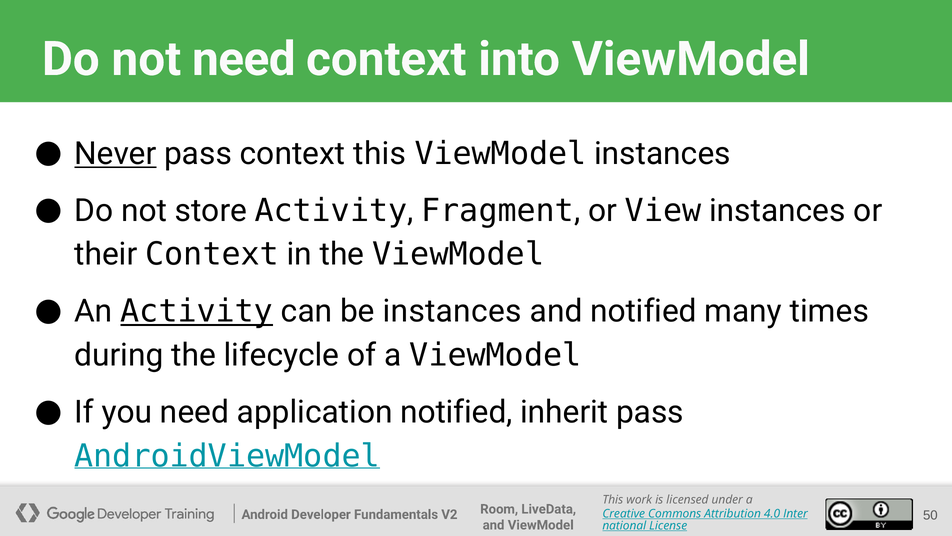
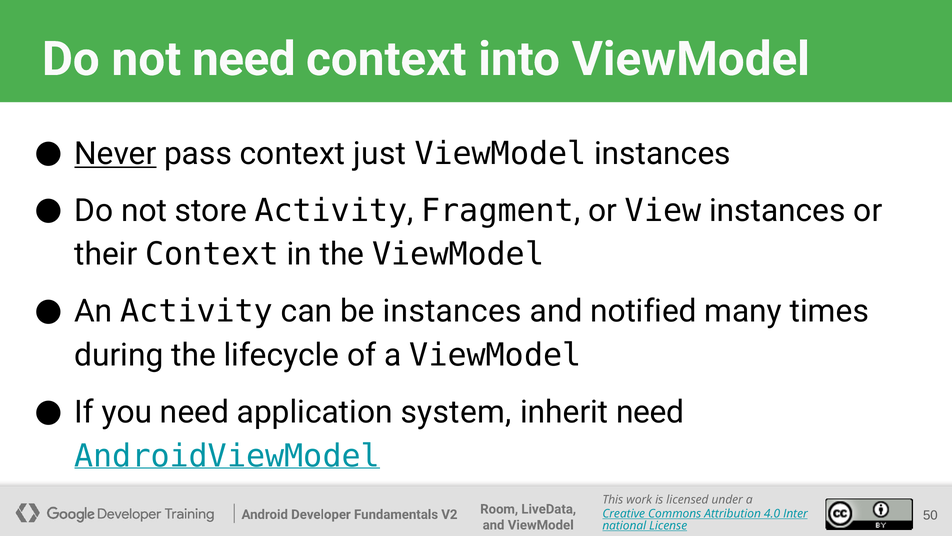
context this: this -> just
Activity at (197, 311) underline: present -> none
application notified: notified -> system
inherit pass: pass -> need
